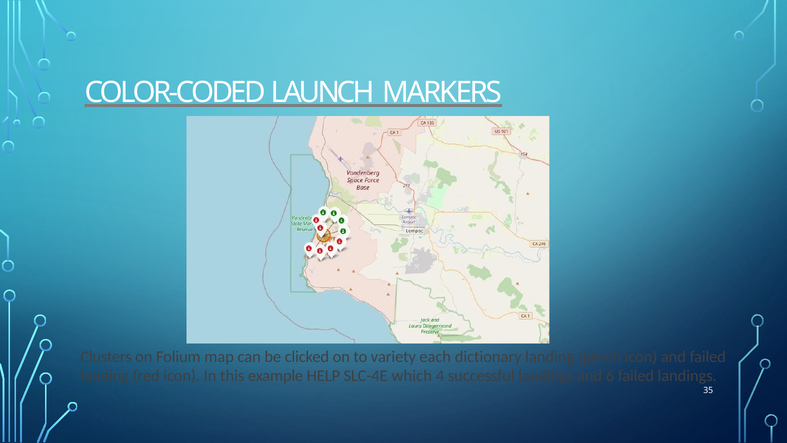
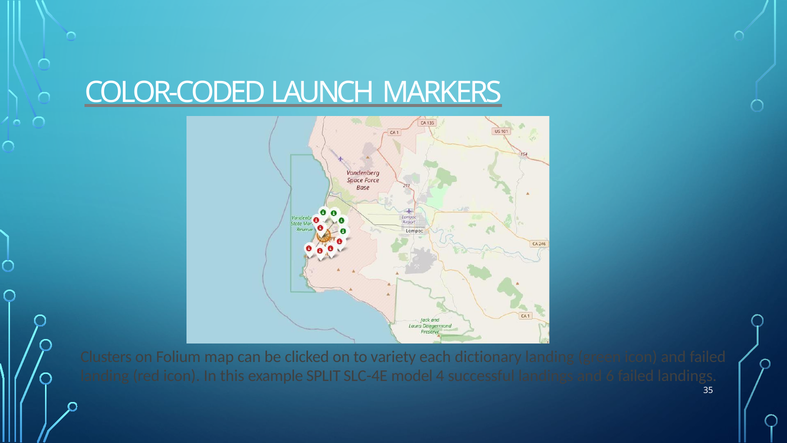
HELP: HELP -> SPLIT
which: which -> model
